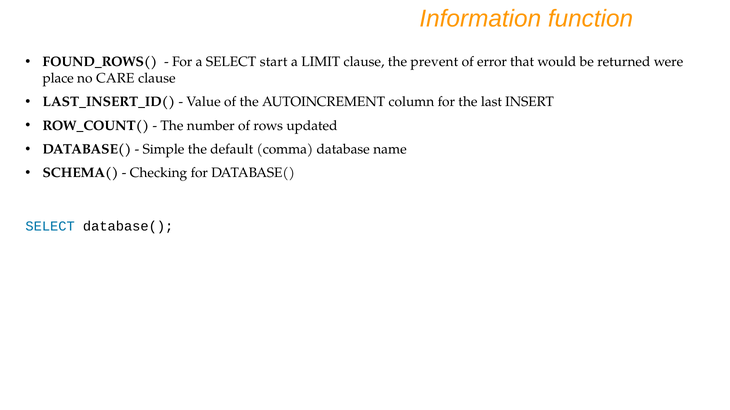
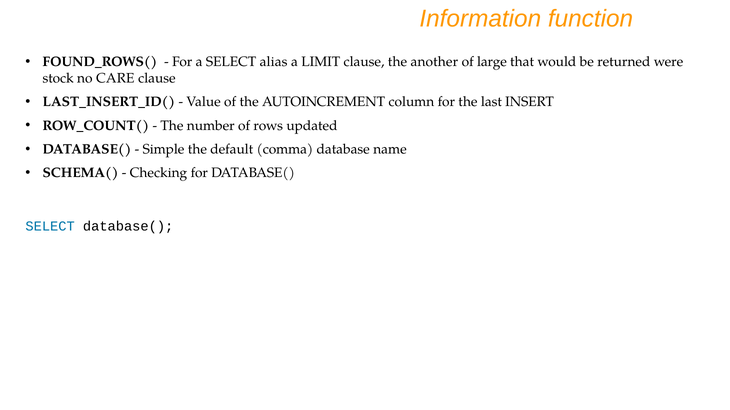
start: start -> alias
prevent: prevent -> another
error: error -> large
place: place -> stock
